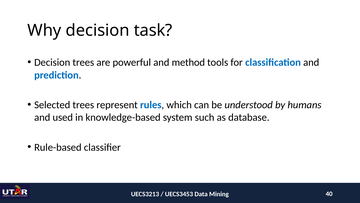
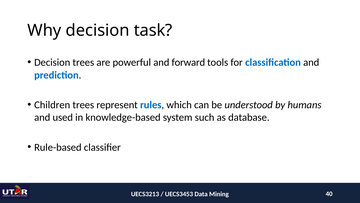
method: method -> forward
Selected: Selected -> Children
